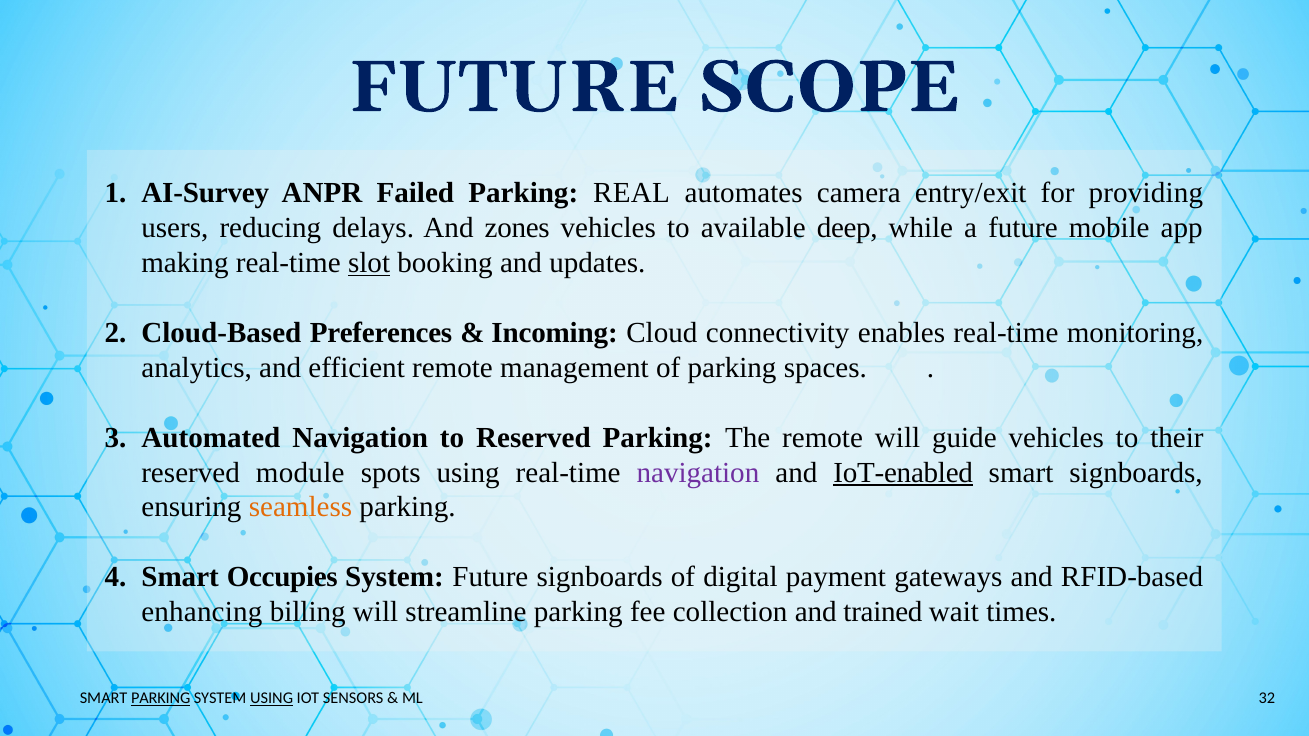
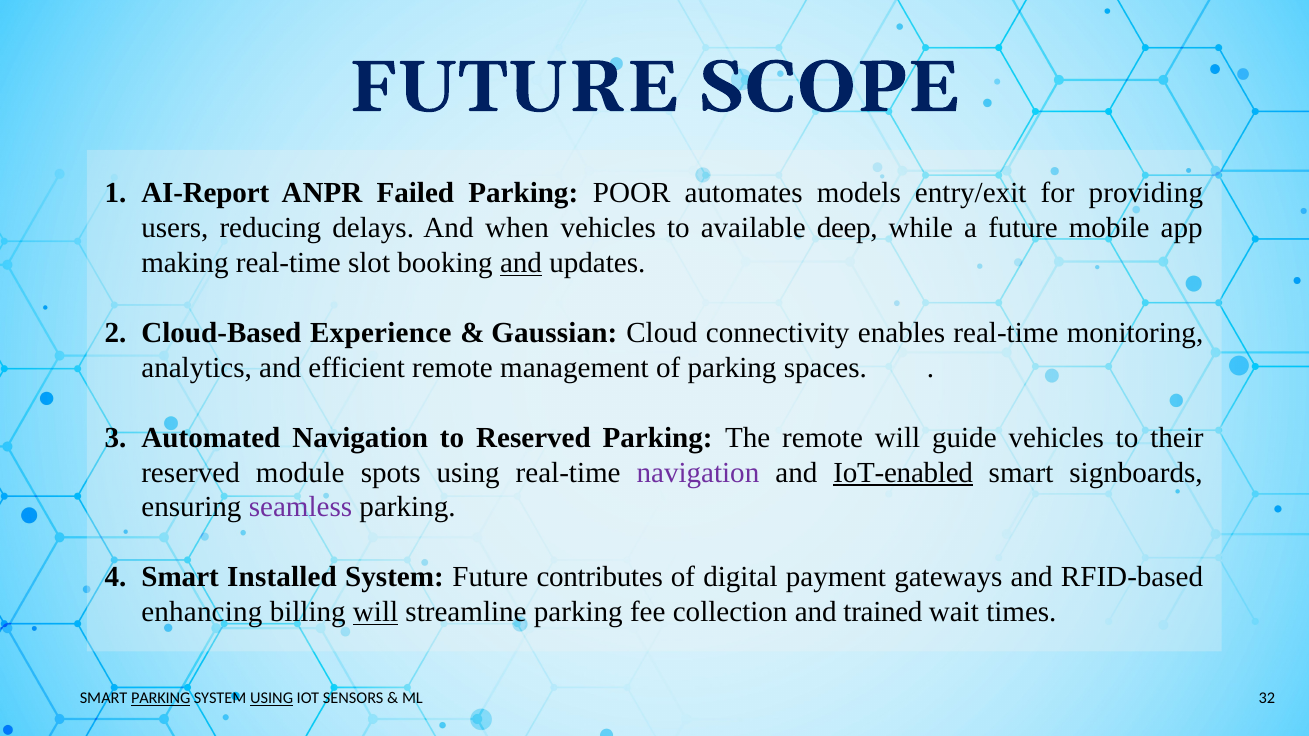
AI-Survey: AI-Survey -> AI-Report
REAL: REAL -> POOR
camera: camera -> models
zones: zones -> when
slot underline: present -> none
and at (521, 263) underline: none -> present
Preferences: Preferences -> Experience
Incoming: Incoming -> Gaussian
seamless colour: orange -> purple
Occupies: Occupies -> Installed
Future signboards: signboards -> contributes
will at (376, 612) underline: none -> present
